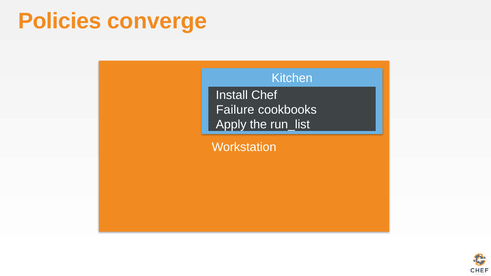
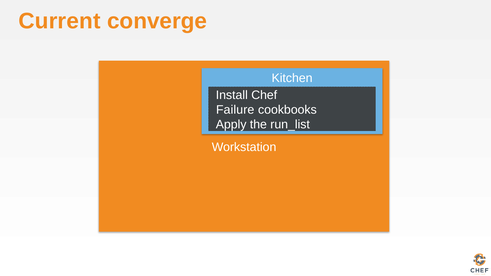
Policies: Policies -> Current
